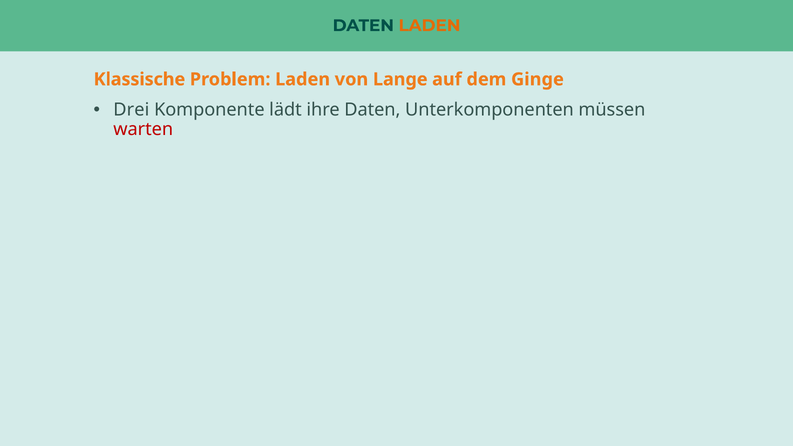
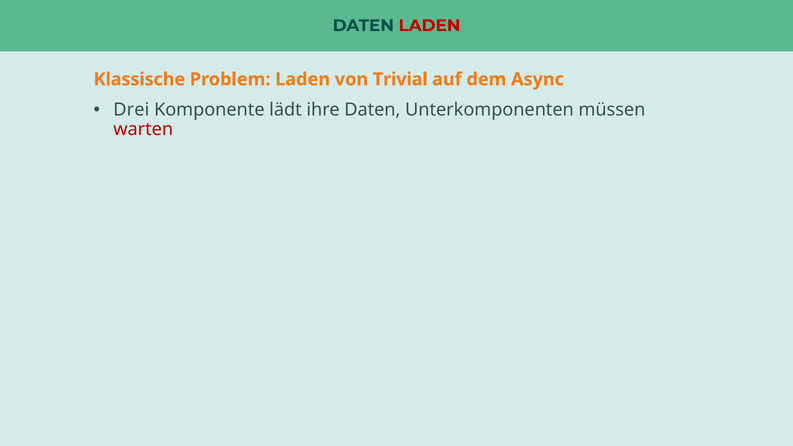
LADEN at (429, 26) colour: orange -> red
Lange: Lange -> Trivial
Ginge: Ginge -> Async
